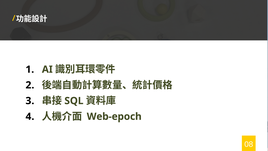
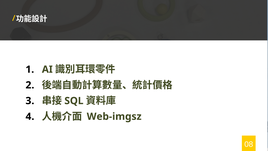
Web-epoch: Web-epoch -> Web-imgsz
